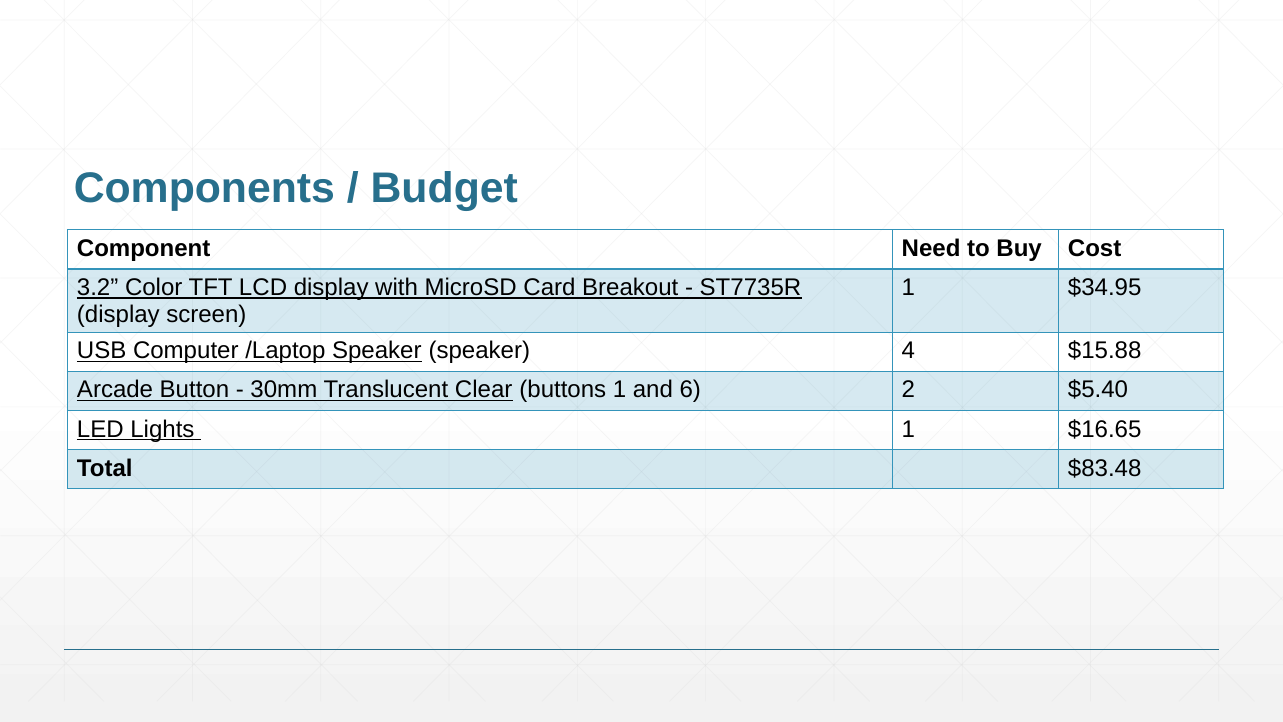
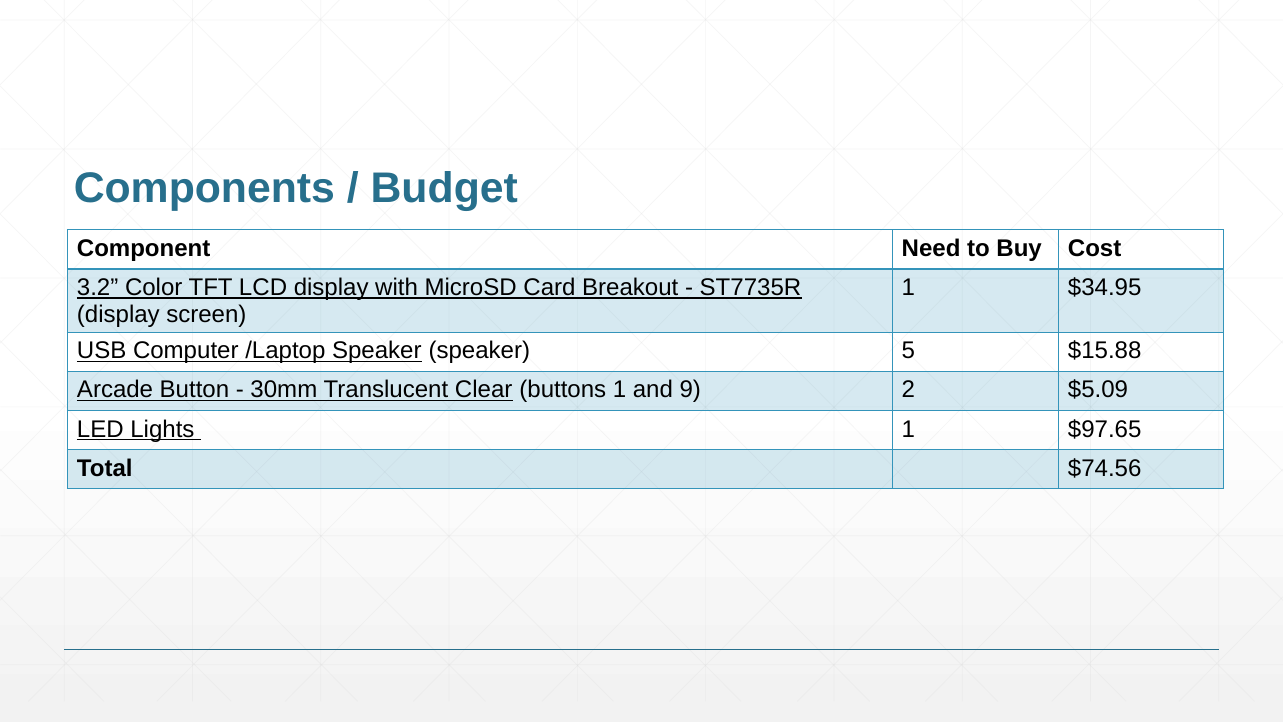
4: 4 -> 5
6: 6 -> 9
$5.40: $5.40 -> $5.09
$16.65: $16.65 -> $97.65
$83.48: $83.48 -> $74.56
